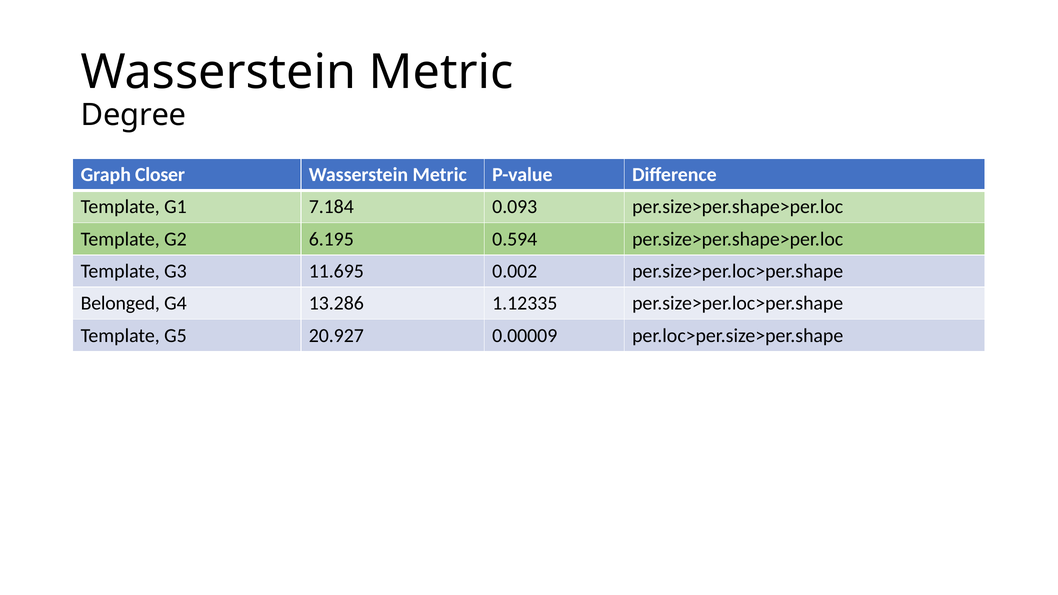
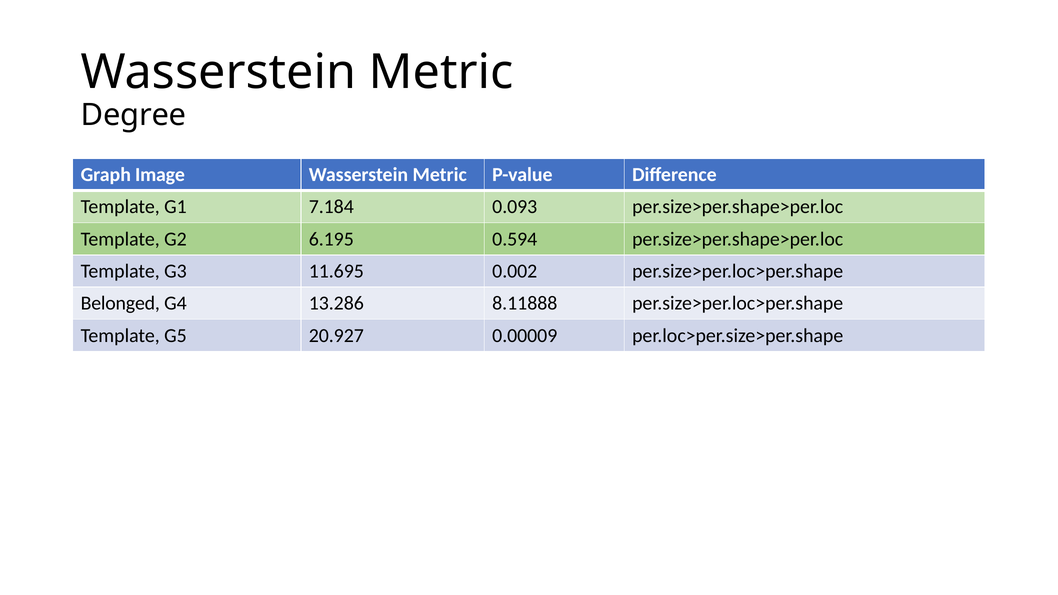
Closer: Closer -> Image
1.12335: 1.12335 -> 8.11888
